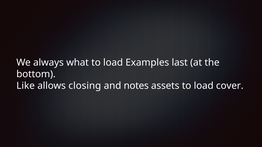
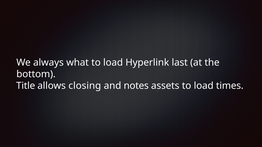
Examples: Examples -> Hyperlink
Like: Like -> Title
cover: cover -> times
